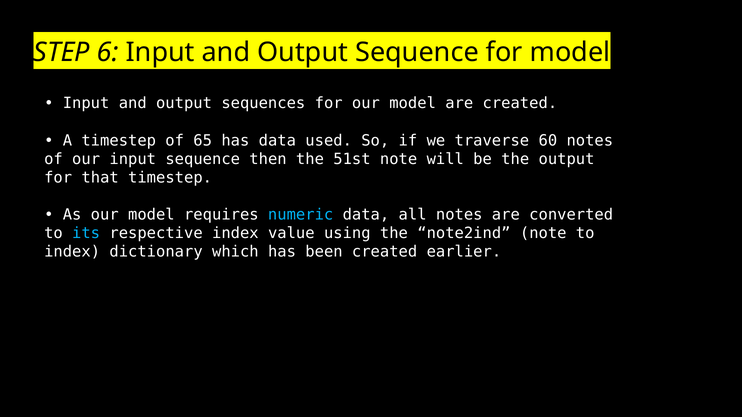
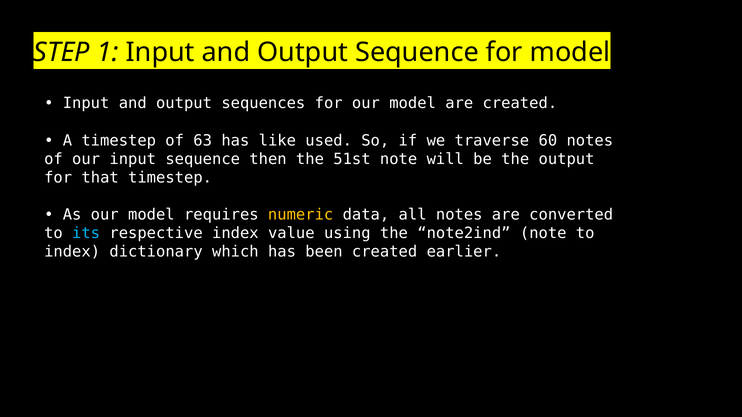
6: 6 -> 1
65: 65 -> 63
has data: data -> like
numeric colour: light blue -> yellow
